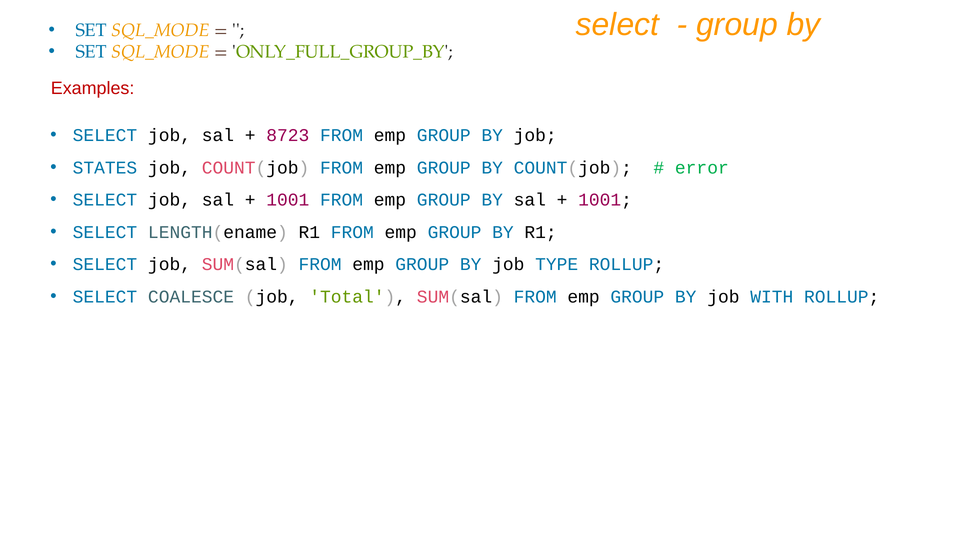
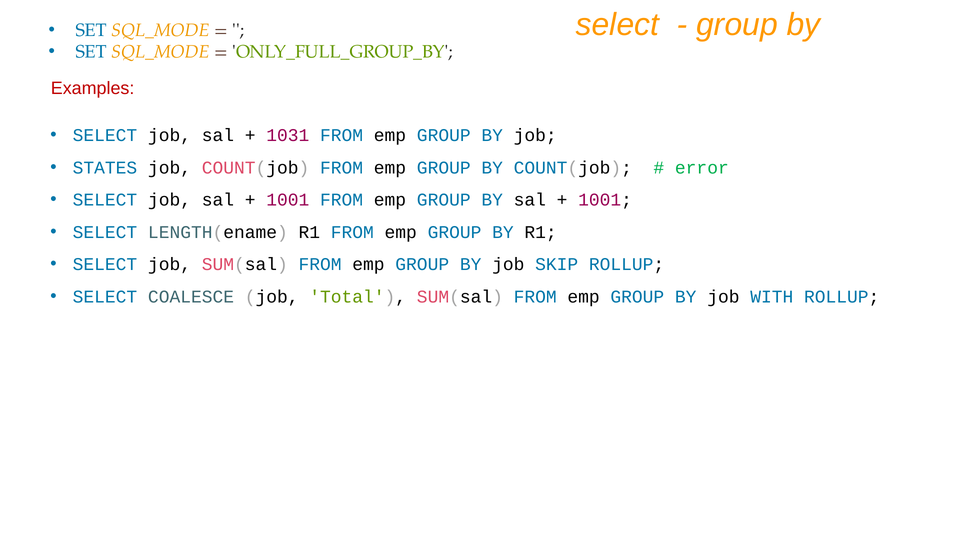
8723: 8723 -> 1031
TYPE: TYPE -> SKIP
